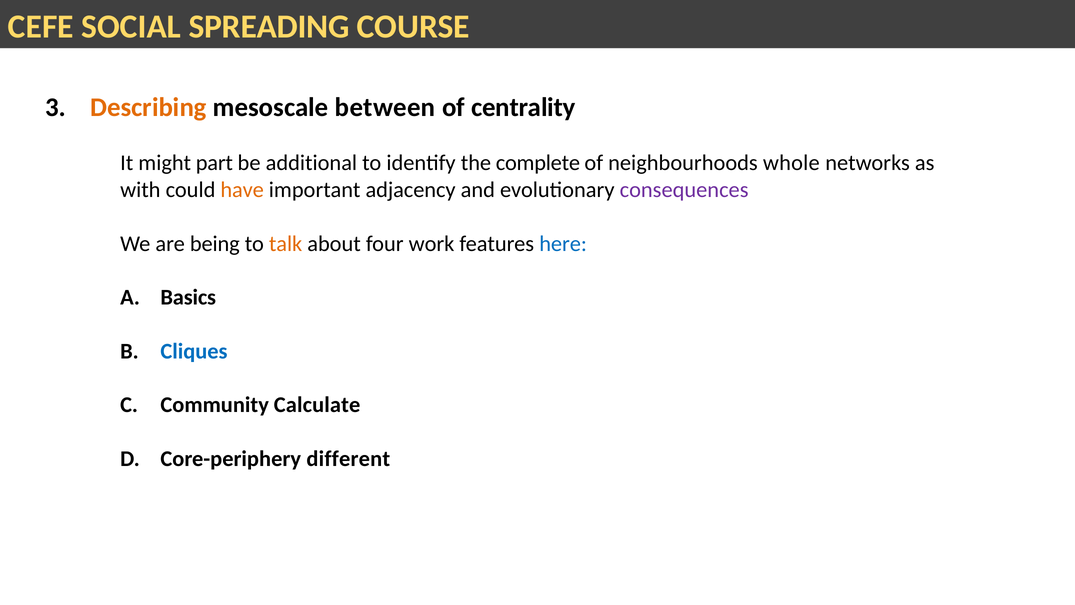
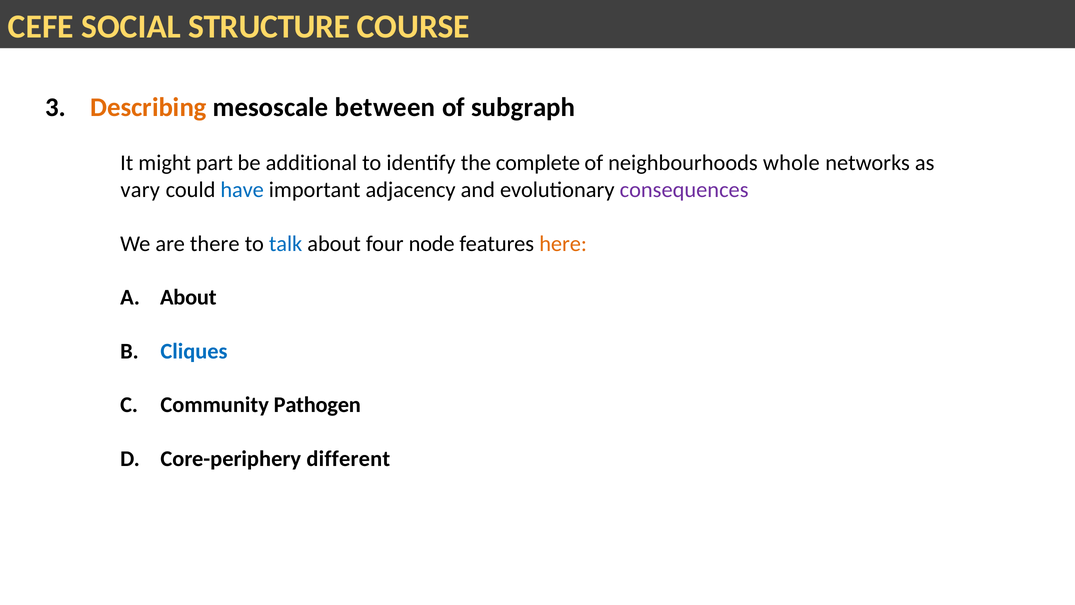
SPREADING: SPREADING -> STRUCTURE
centrality: centrality -> subgraph
with: with -> vary
have colour: orange -> blue
being: being -> there
talk colour: orange -> blue
work: work -> node
here colour: blue -> orange
Basics at (188, 297): Basics -> About
Calculate: Calculate -> Pathogen
